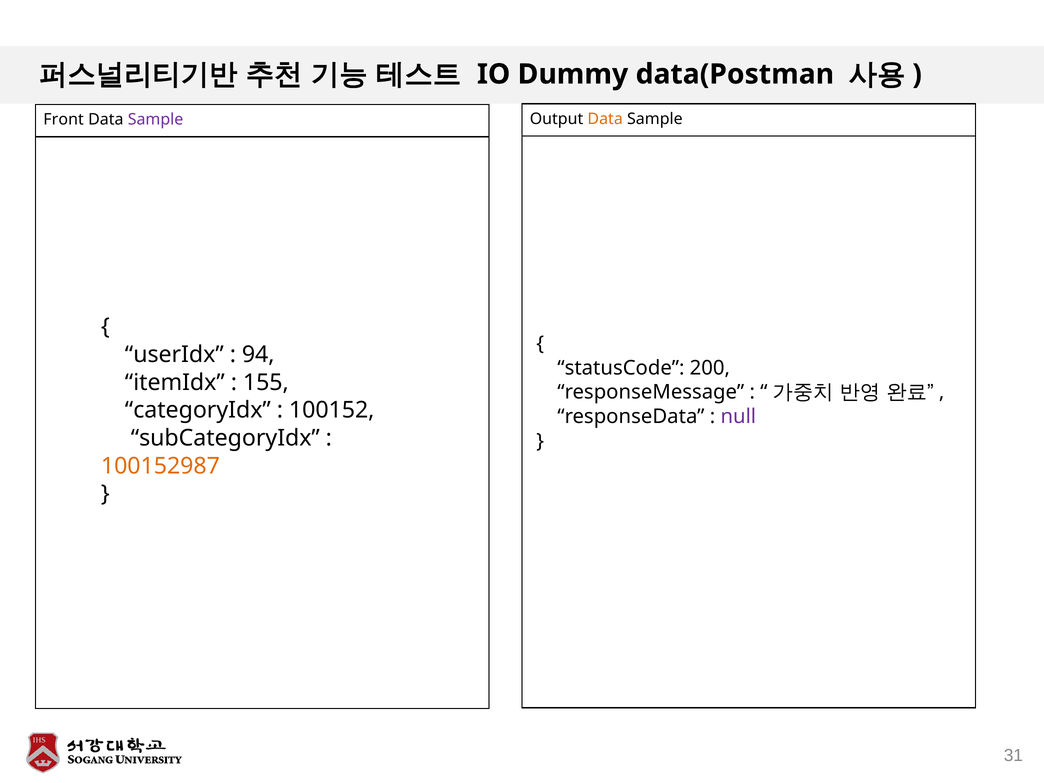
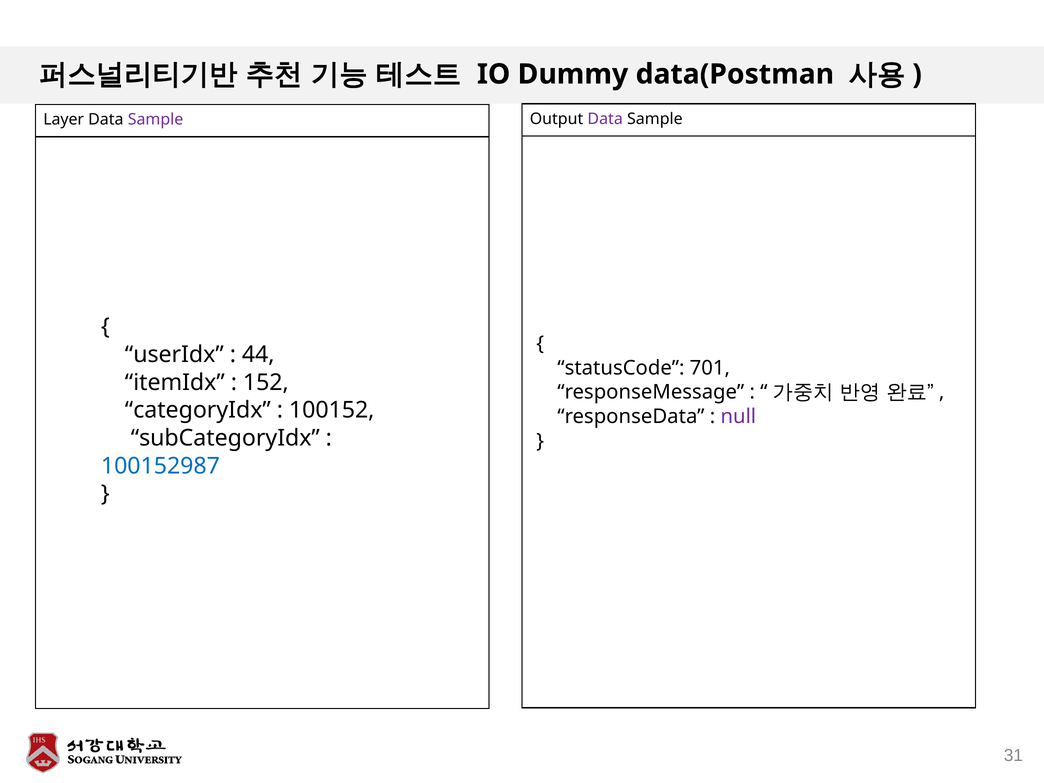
Front: Front -> Layer
Data at (605, 119) colour: orange -> purple
94: 94 -> 44
200: 200 -> 701
155: 155 -> 152
100152987 colour: orange -> blue
